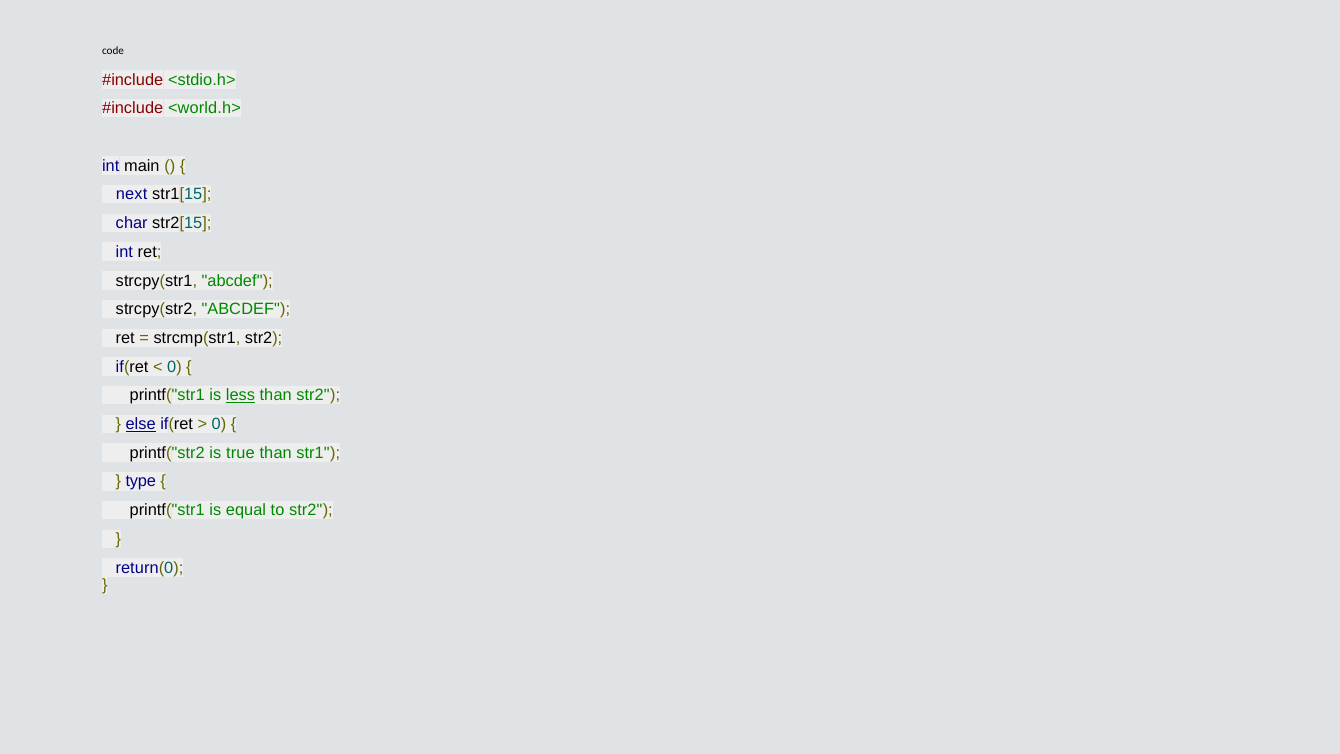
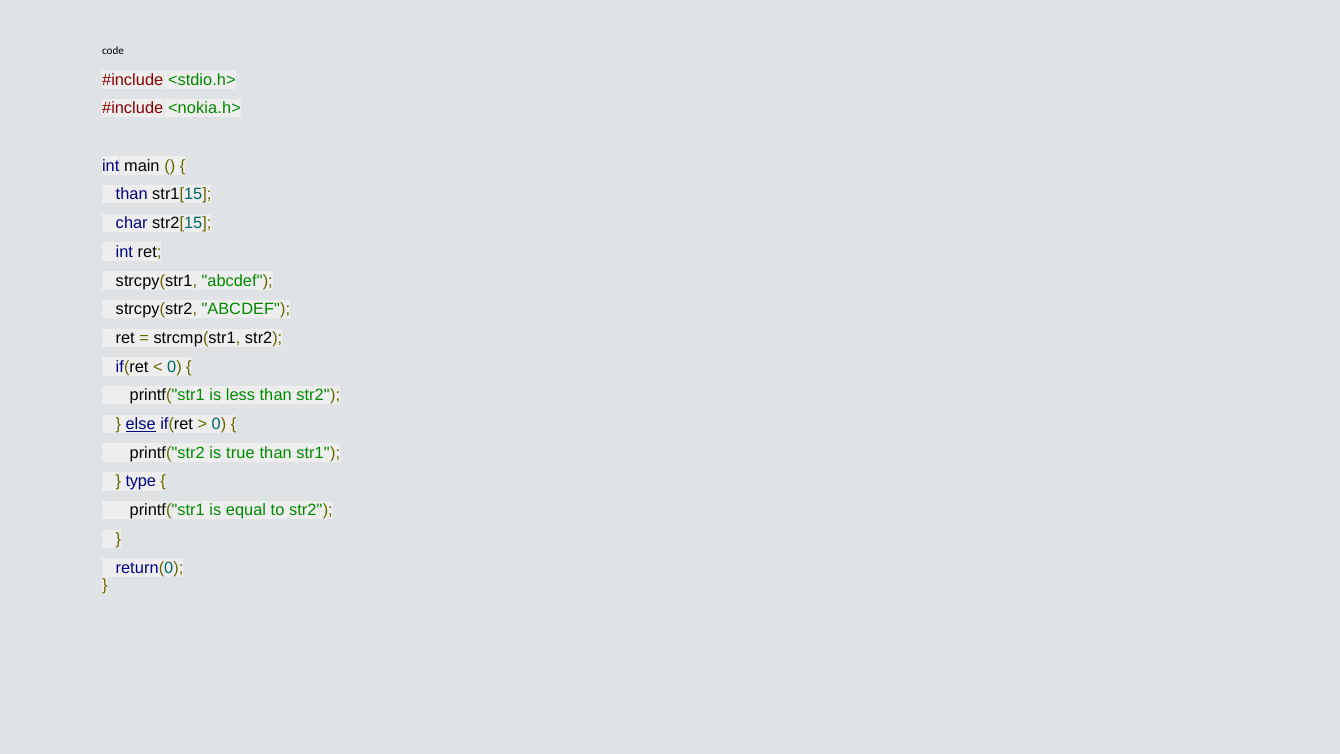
<world.h>: <world.h> -> <nokia.h>
next at (132, 194): next -> than
less underline: present -> none
